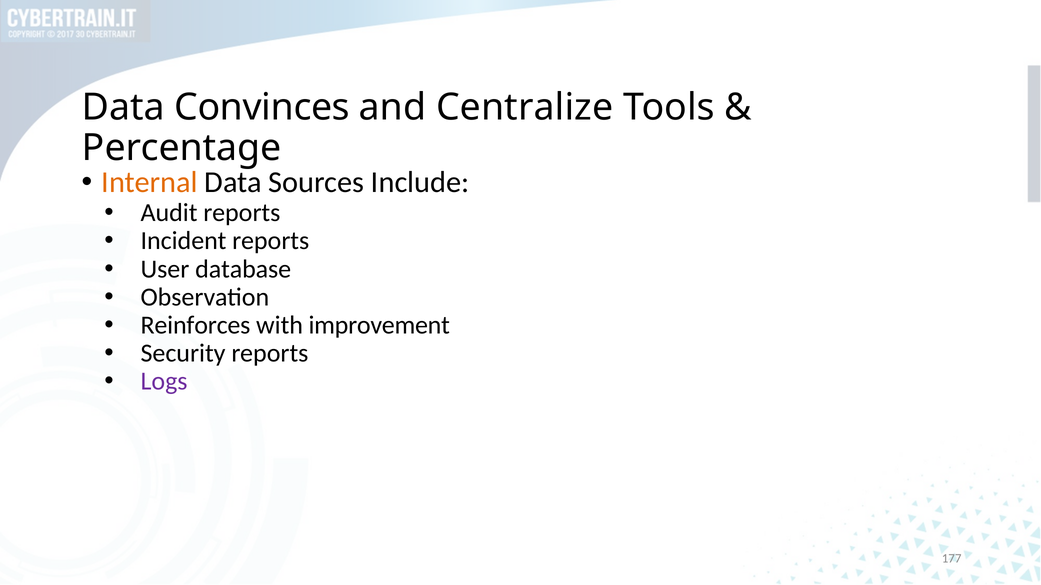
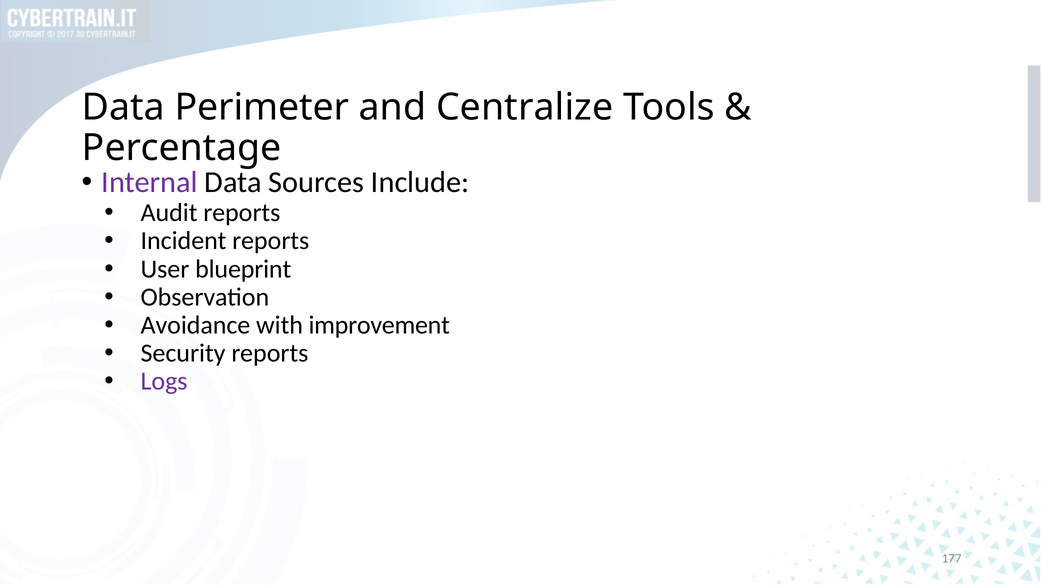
Convinces: Convinces -> Perimeter
Internal colour: orange -> purple
database: database -> blueprint
Reinforces: Reinforces -> Avoidance
